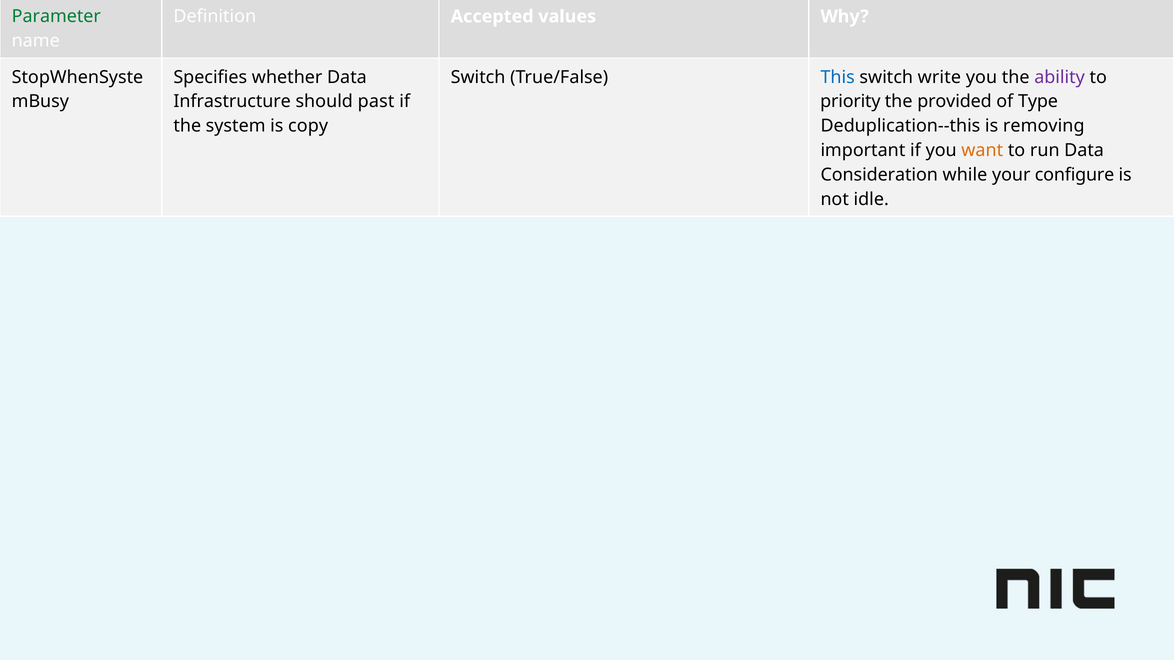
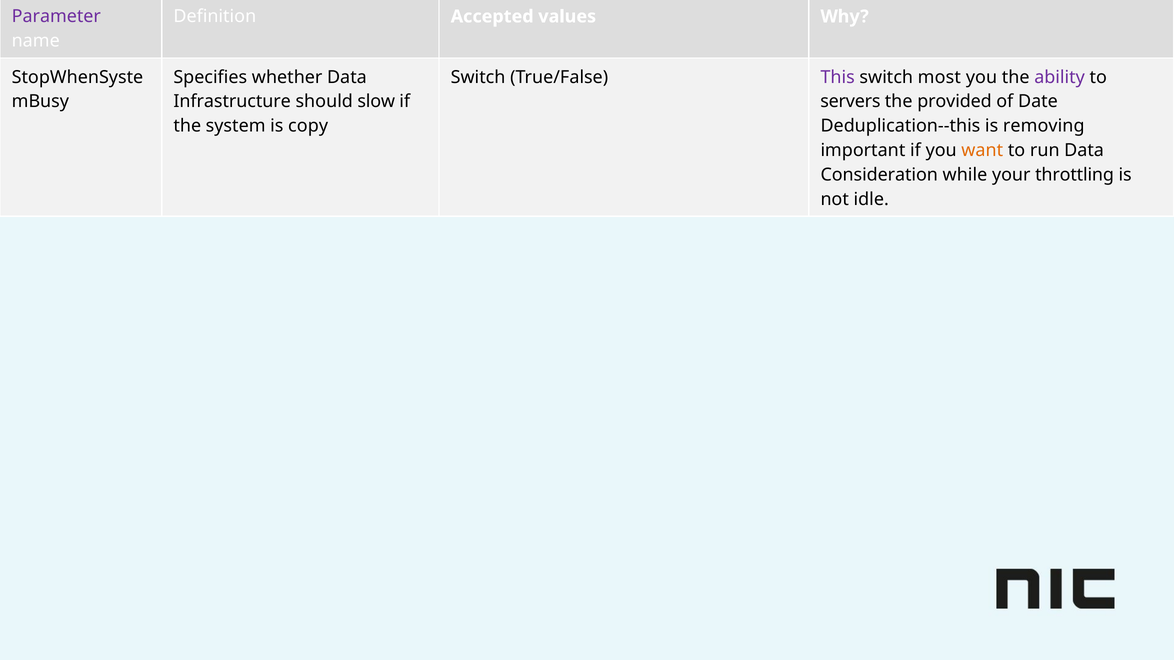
Parameter colour: green -> purple
This colour: blue -> purple
write: write -> most
past: past -> slow
priority: priority -> servers
Type: Type -> Date
configure: configure -> throttling
